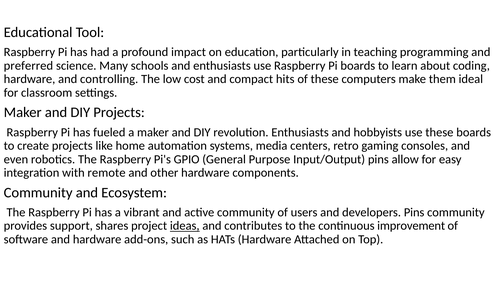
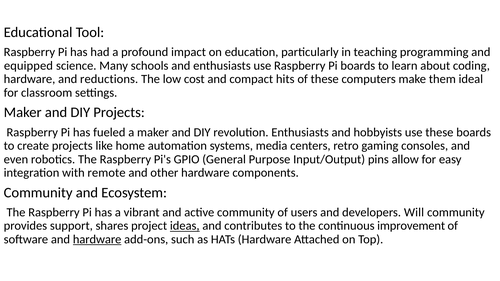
preferred: preferred -> equipped
controlling: controlling -> reductions
developers Pins: Pins -> Will
hardware at (97, 240) underline: none -> present
